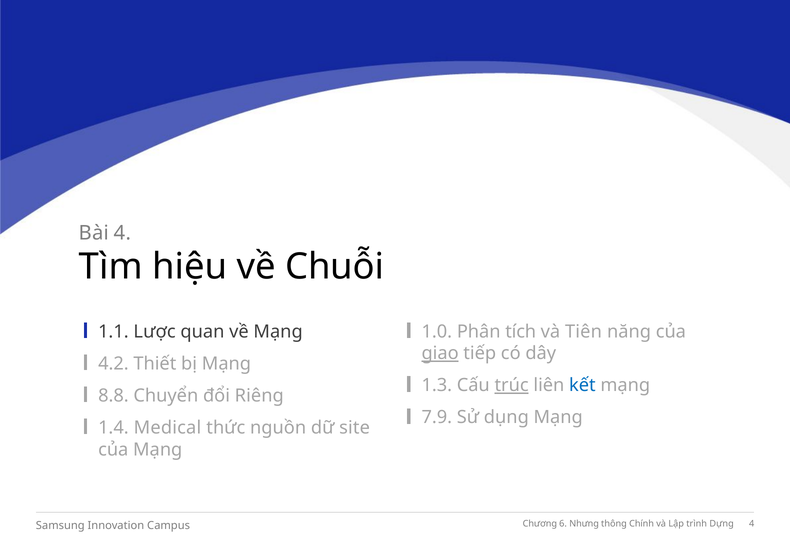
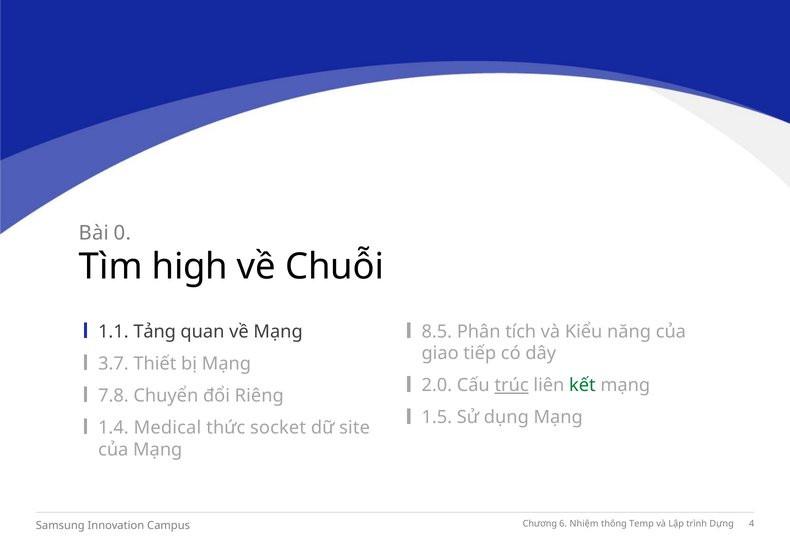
Bài 4: 4 -> 0
hiệu: hiệu -> high
Lược: Lược -> Tảng
1.0: 1.0 -> 8.5
Tiên: Tiên -> Kiểu
giao underline: present -> none
4.2: 4.2 -> 3.7
1.3: 1.3 -> 2.0
kết colour: blue -> green
8.8: 8.8 -> 7.8
7.9: 7.9 -> 1.5
nguồn: nguồn -> socket
Nhưng: Nhưng -> Nhiệm
Chính: Chính -> Temp
